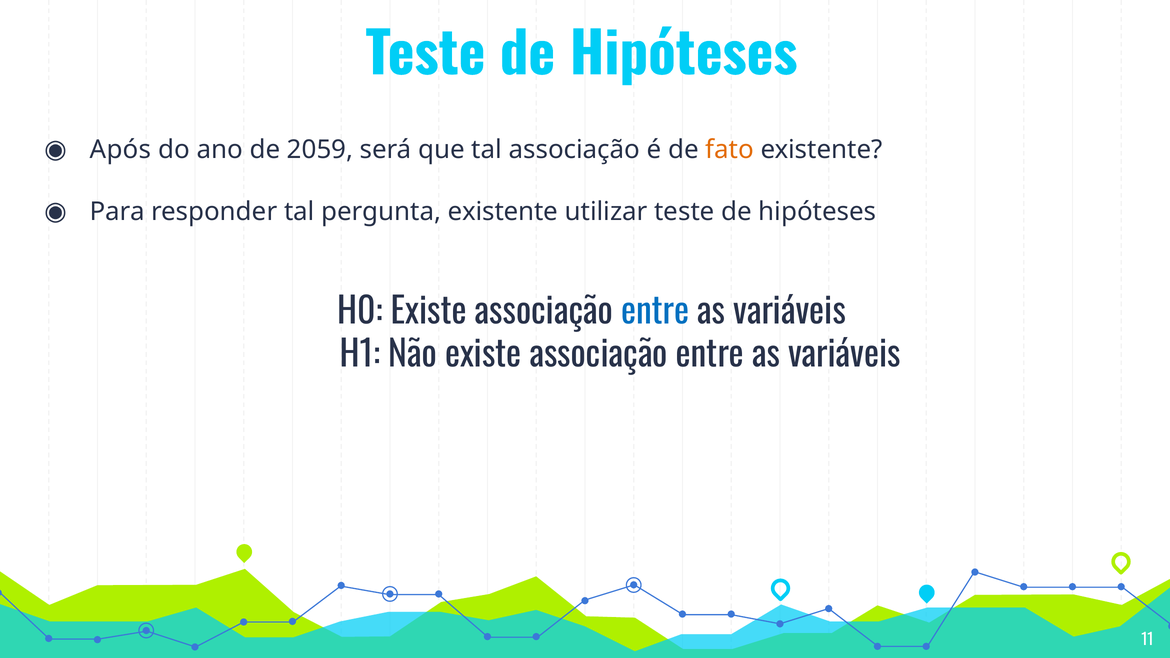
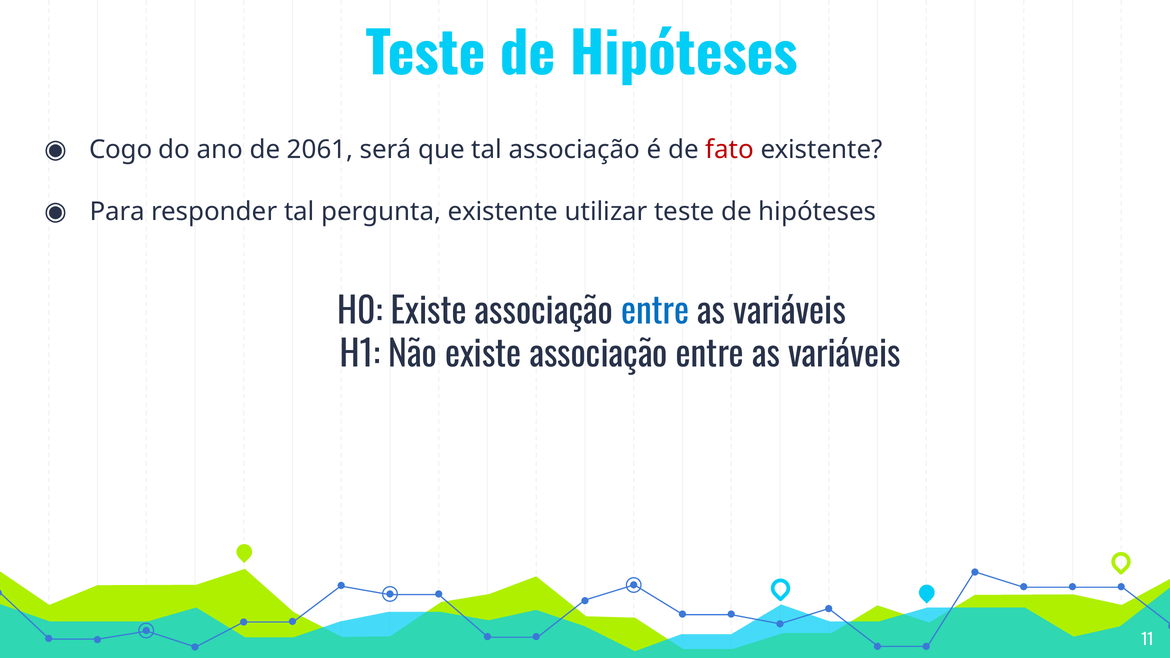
Após: Após -> Cogo
2059: 2059 -> 2061
fato colour: orange -> red
